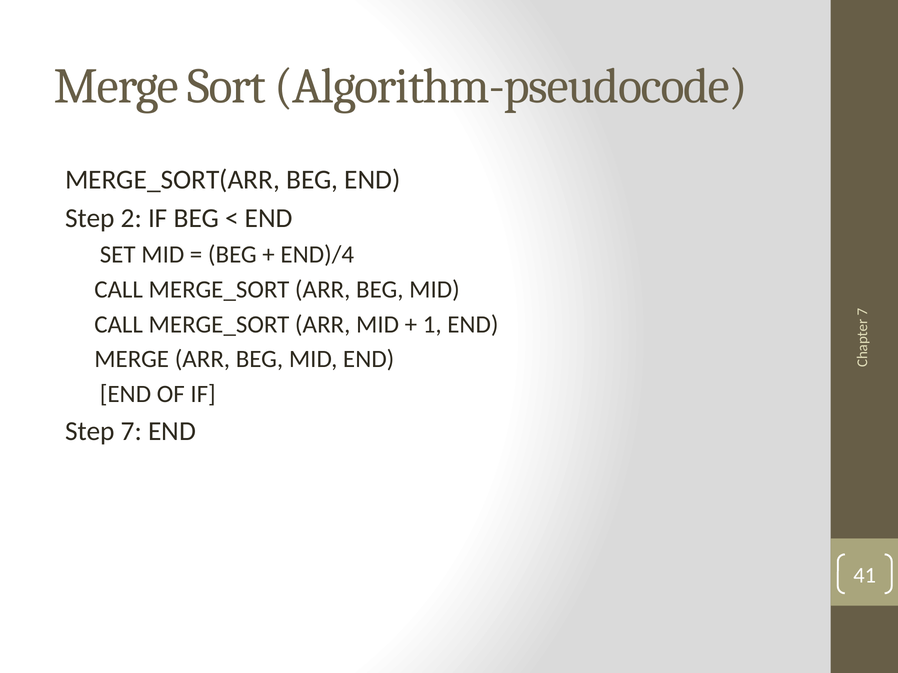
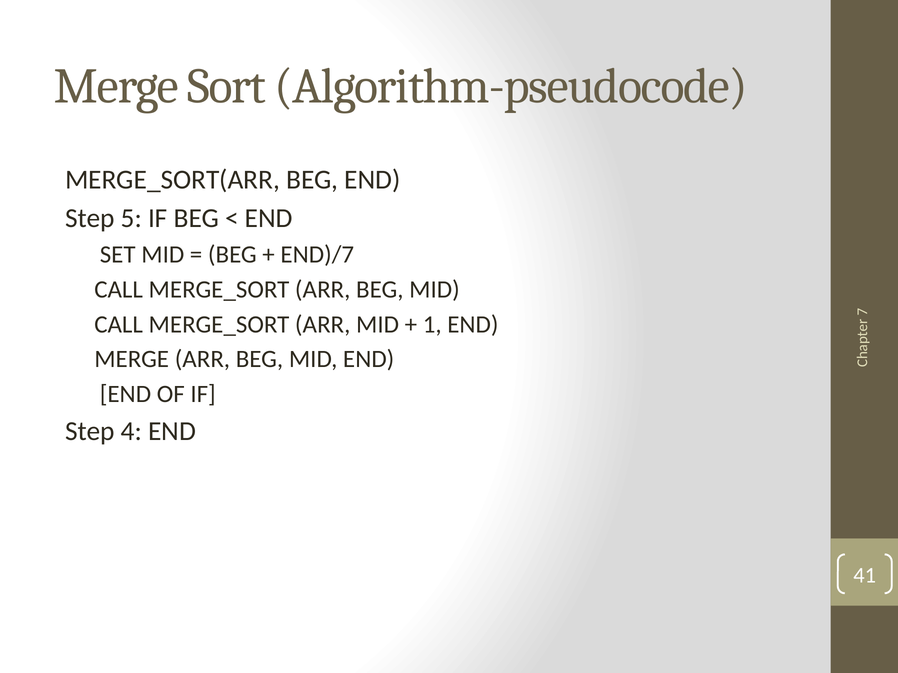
2: 2 -> 5
END)/4: END)/4 -> END)/7
Step 7: 7 -> 4
